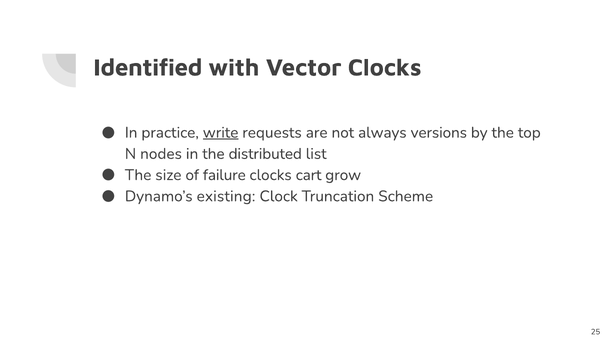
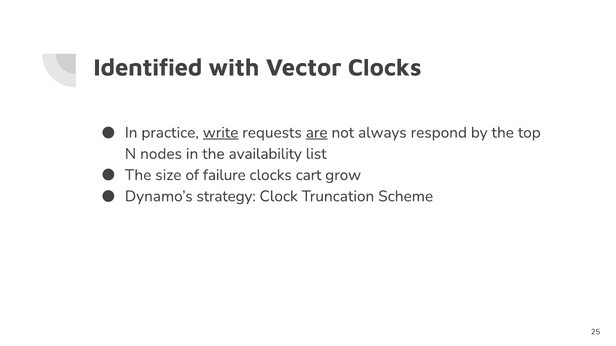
are underline: none -> present
versions: versions -> respond
distributed: distributed -> availability
existing: existing -> strategy
